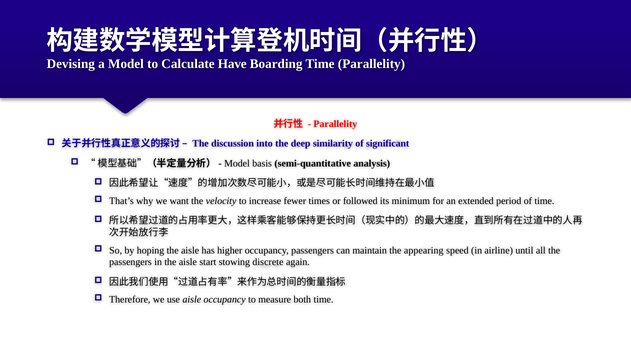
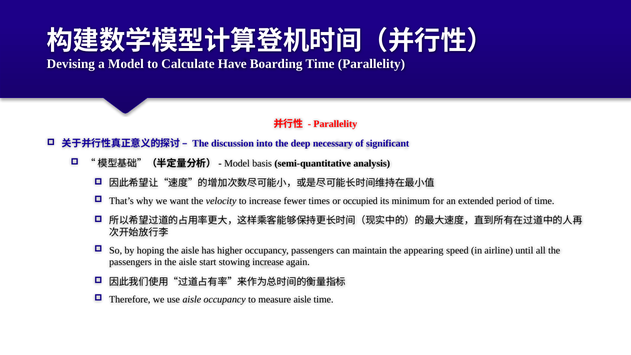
similarity: similarity -> necessary
followed: followed -> occupied
stowing discrete: discrete -> increase
measure both: both -> aisle
